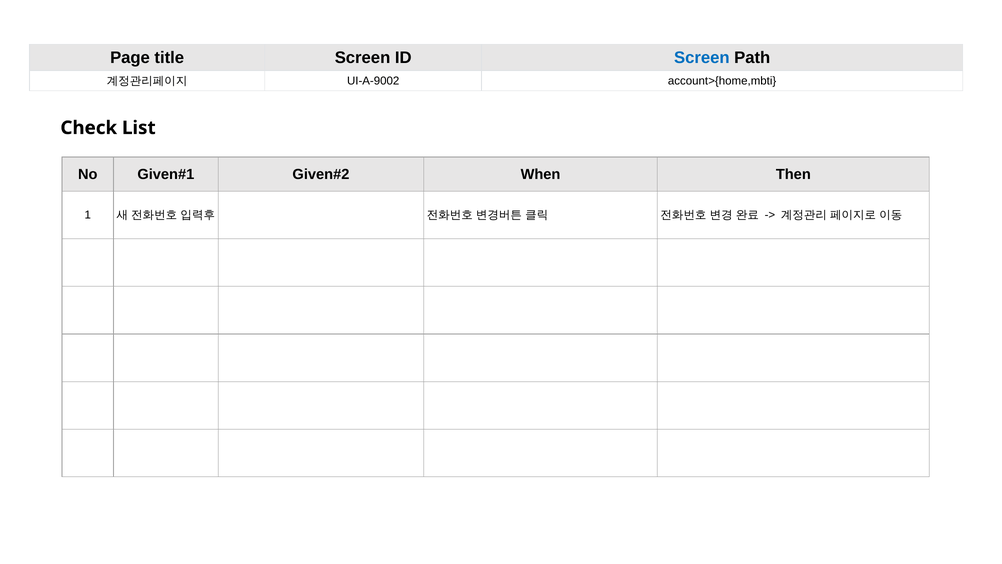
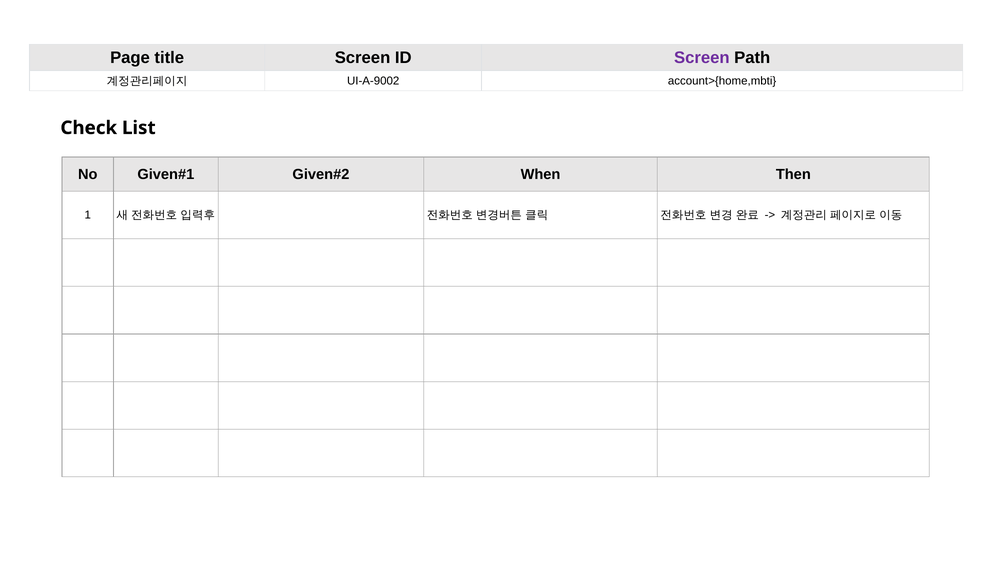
Screen at (702, 58) colour: blue -> purple
